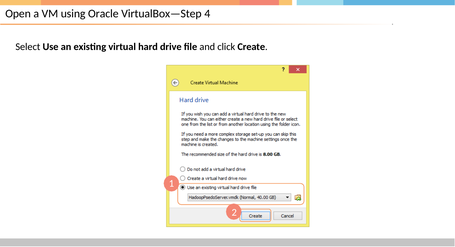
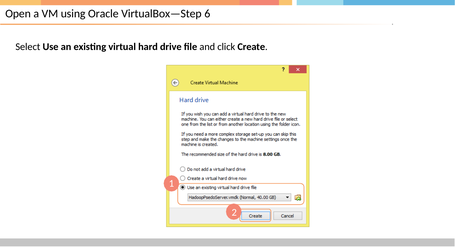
4: 4 -> 6
